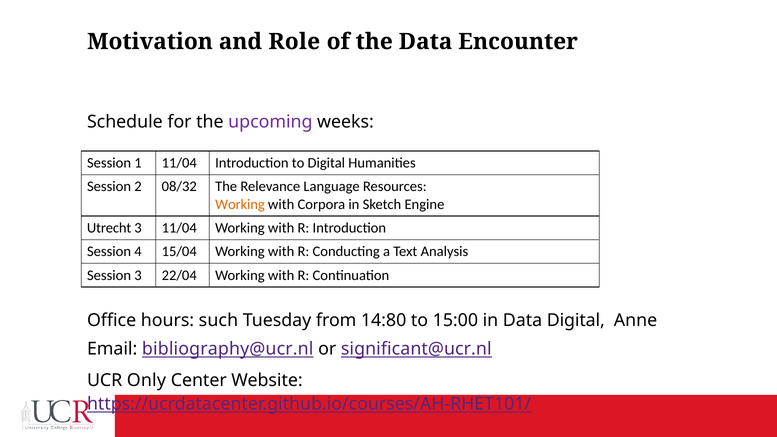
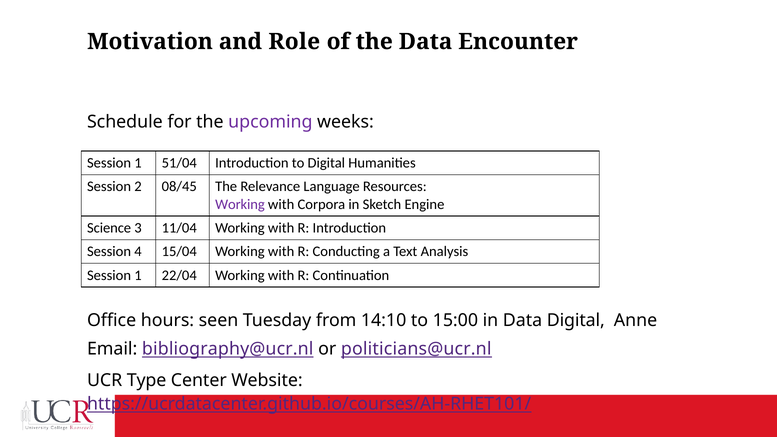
1 11/04: 11/04 -> 51/04
08/32: 08/32 -> 08/45
Working at (240, 204) colour: orange -> purple
Utrecht: Utrecht -> Science
3 at (138, 275): 3 -> 1
such: such -> seen
14:80: 14:80 -> 14:10
significant@ucr.nl: significant@ucr.nl -> politicians@ucr.nl
Only: Only -> Type
